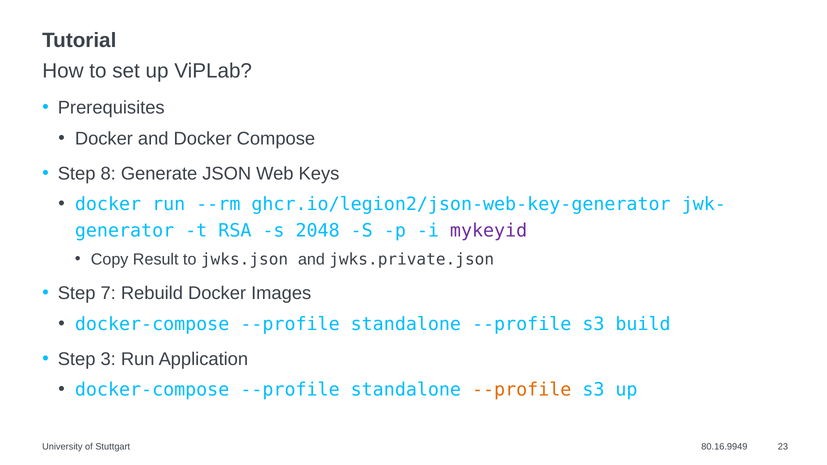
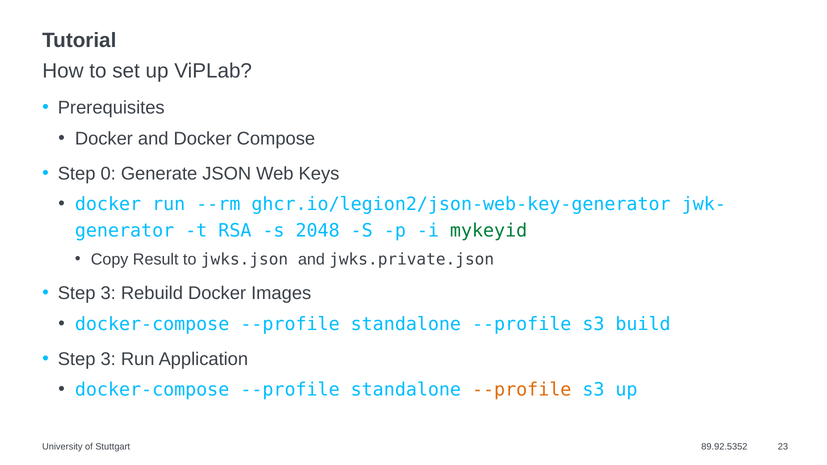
8: 8 -> 0
mykeyid colour: purple -> green
7 at (108, 293): 7 -> 3
80.16.9949: 80.16.9949 -> 89.92.5352
